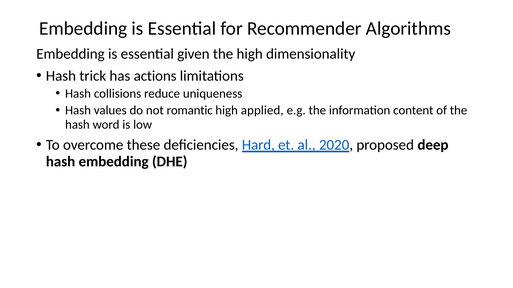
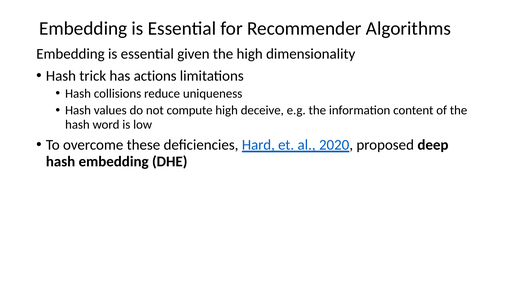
romantic: romantic -> compute
applied: applied -> deceive
